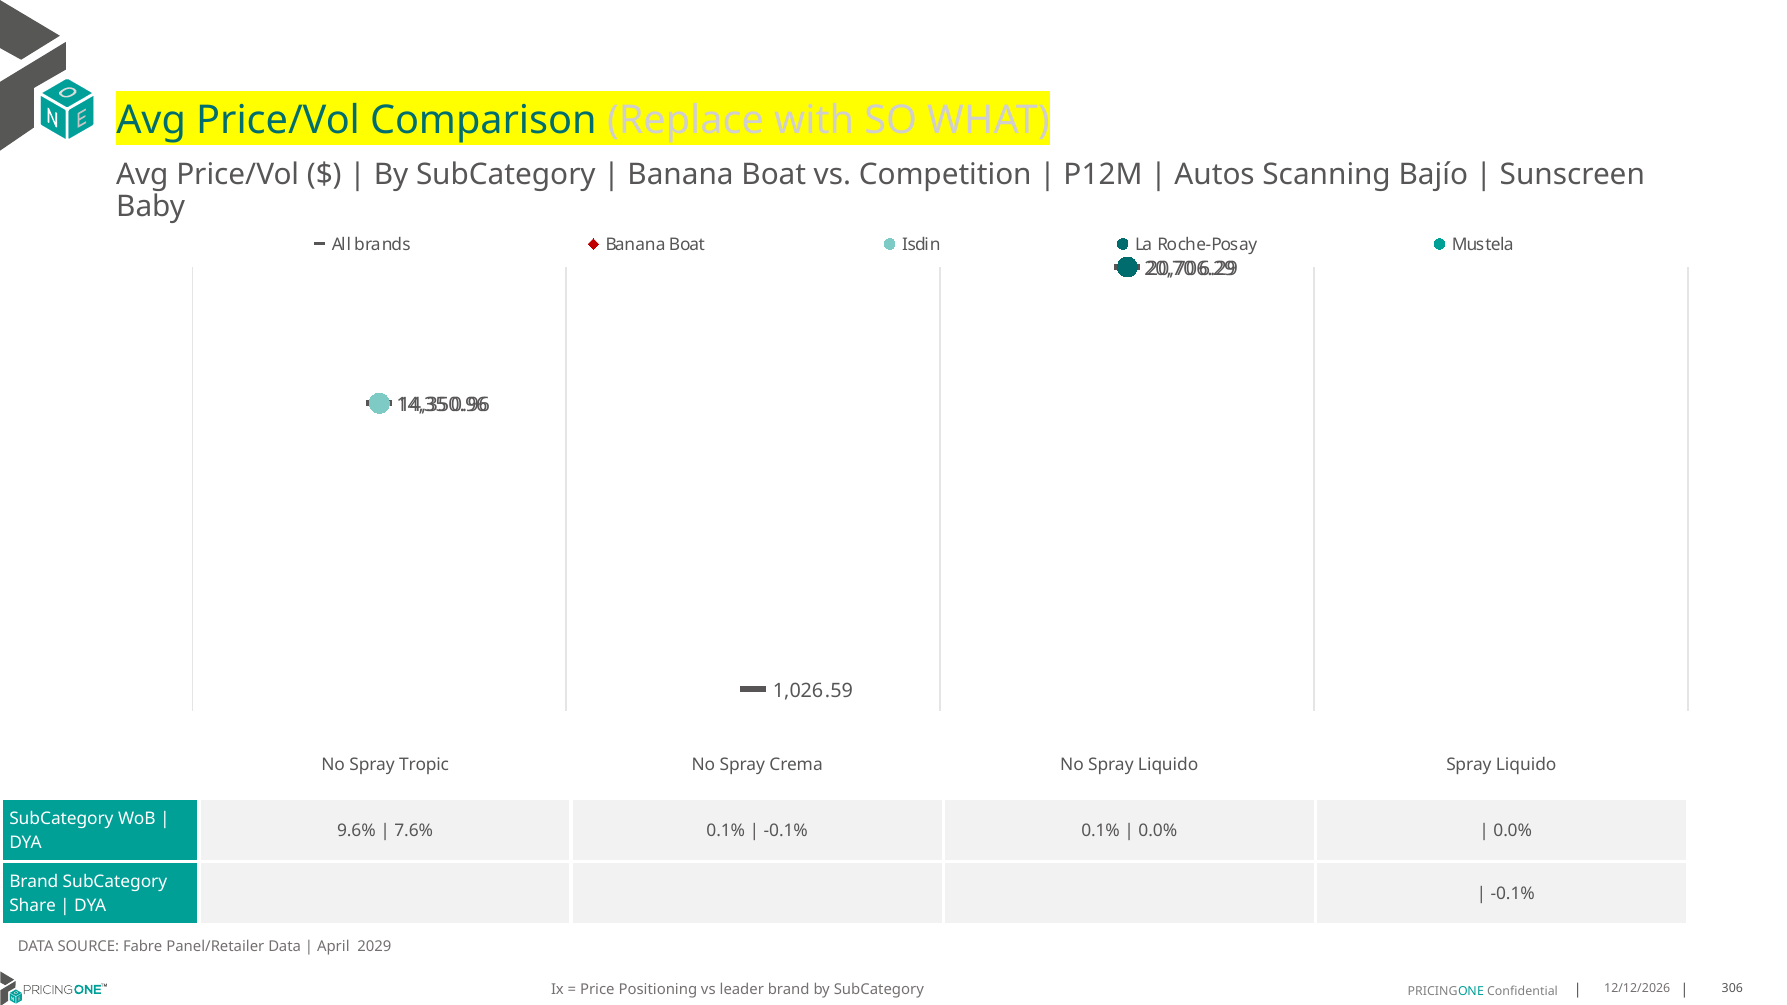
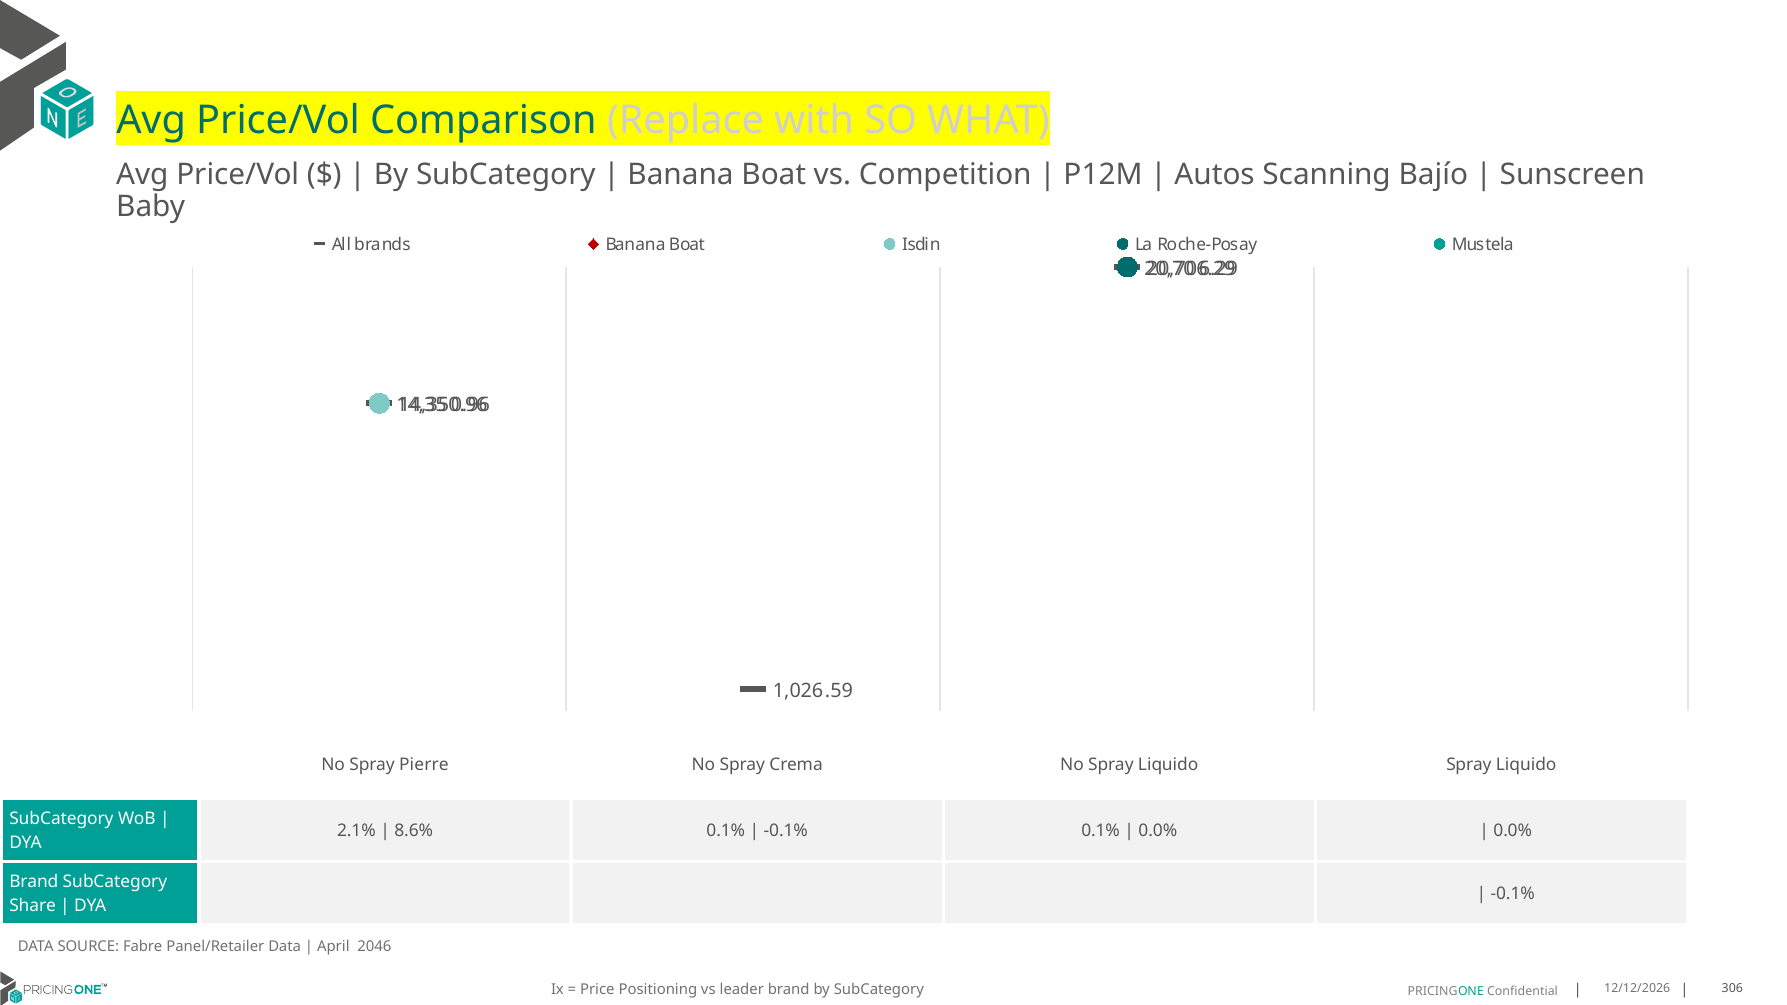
Tropic: Tropic -> Pierre
9.6%: 9.6% -> 2.1%
7.6%: 7.6% -> 8.6%
2029: 2029 -> 2046
